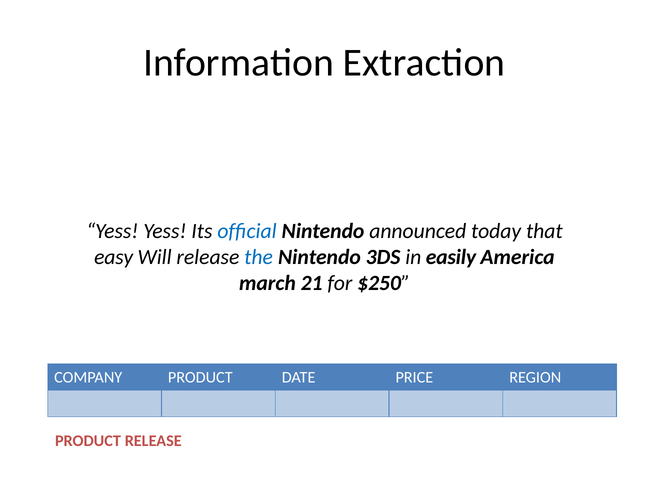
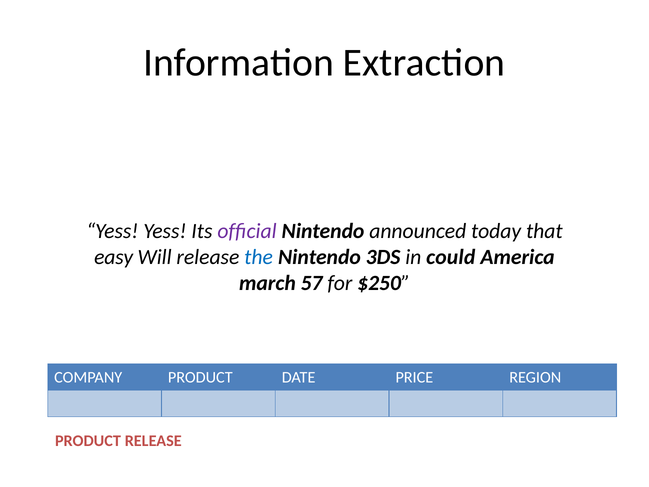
ofﬁcial colour: blue -> purple
easily: easily -> could
21: 21 -> 57
